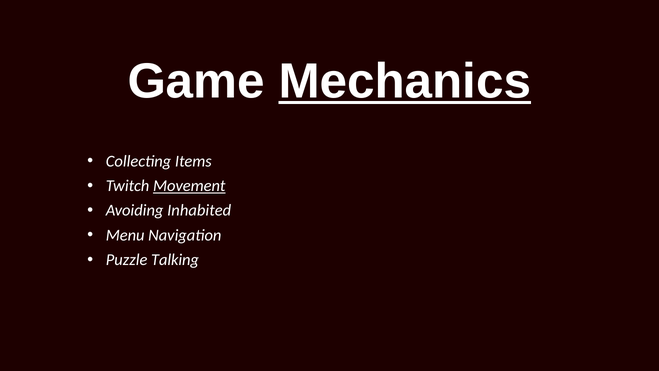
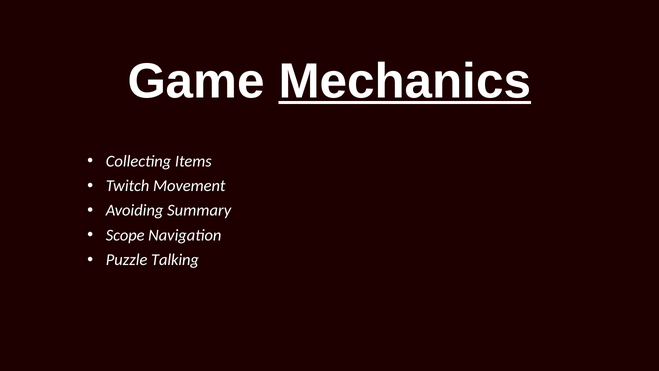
Movement underline: present -> none
Inhabited: Inhabited -> Summary
Menu: Menu -> Scope
